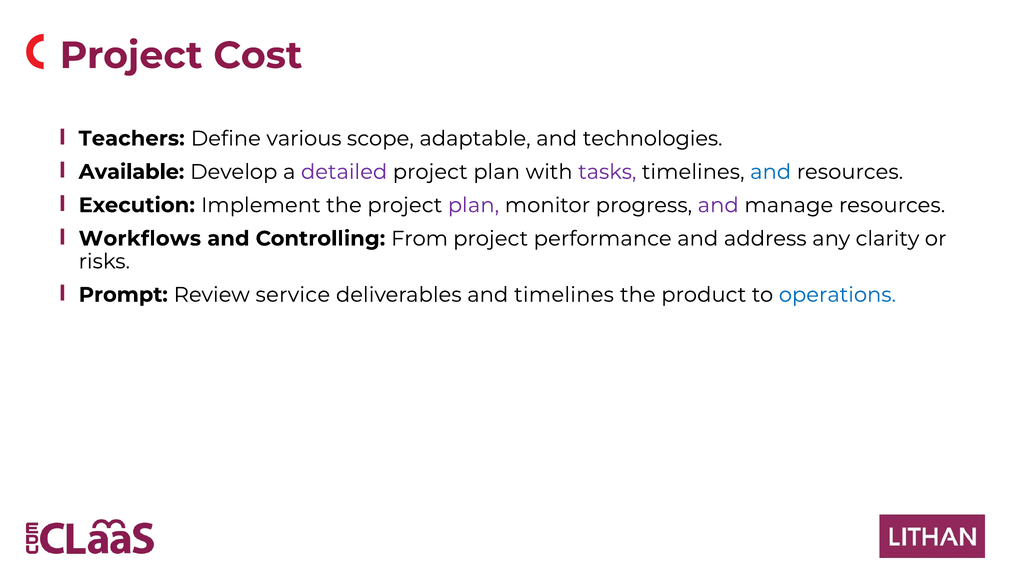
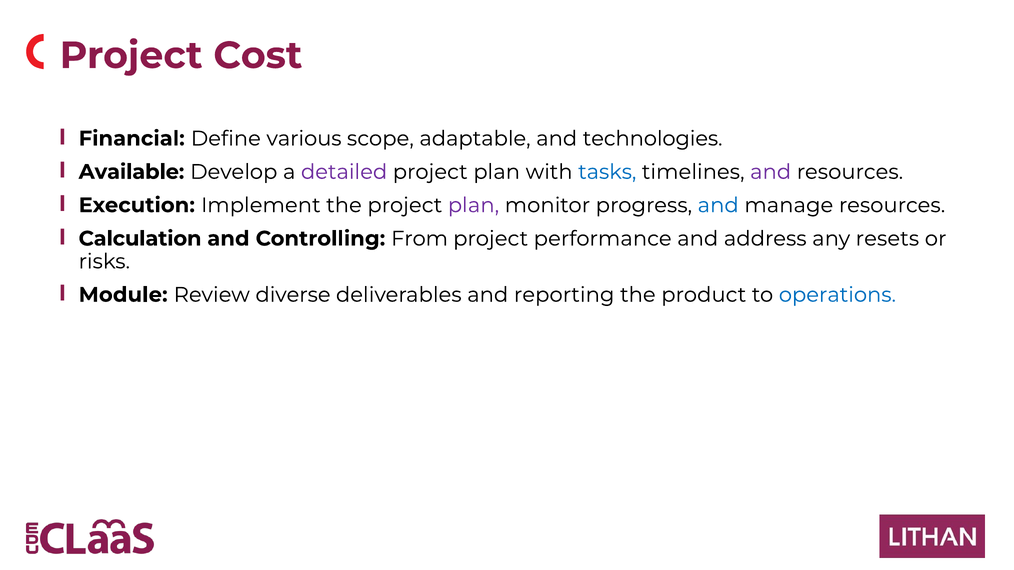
Teachers: Teachers -> Financial
tasks colour: purple -> blue
and at (771, 172) colour: blue -> purple
and at (718, 205) colour: purple -> blue
Workflows: Workflows -> Calculation
clarity: clarity -> resets
Prompt: Prompt -> Module
service: service -> diverse
and timelines: timelines -> reporting
